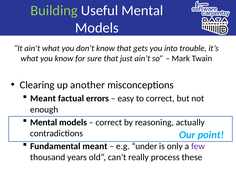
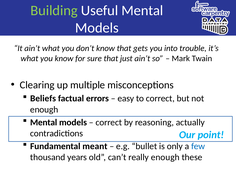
another: another -> multiple
Meant at (43, 98): Meant -> Beliefs
under: under -> bullet
few colour: purple -> blue
really process: process -> enough
